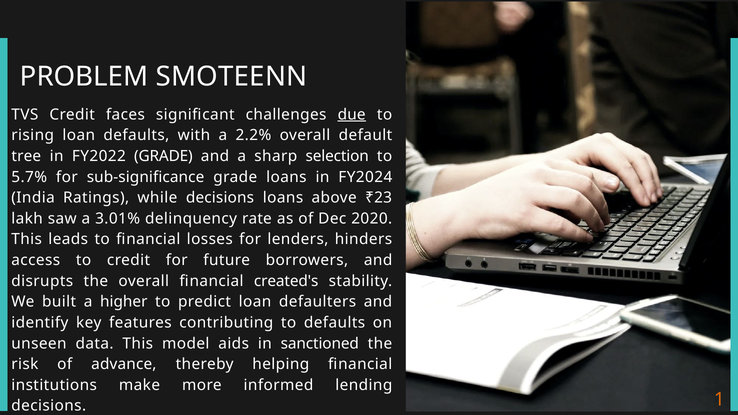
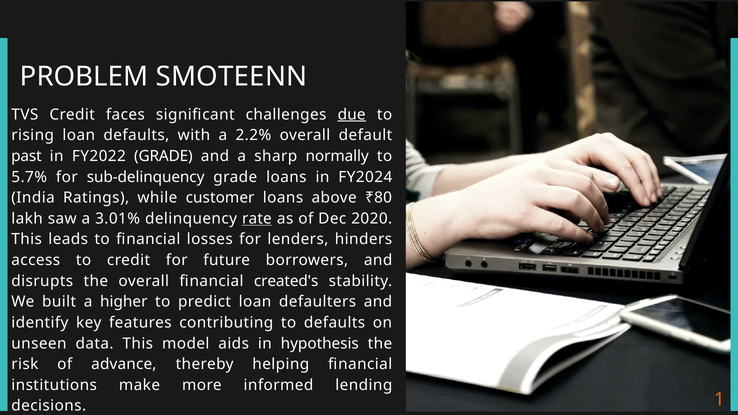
tree: tree -> past
selection: selection -> normally
sub-significance: sub-significance -> sub-delinquency
while decisions: decisions -> customer
₹23: ₹23 -> ₹80
rate underline: none -> present
sanctioned: sanctioned -> hypothesis
